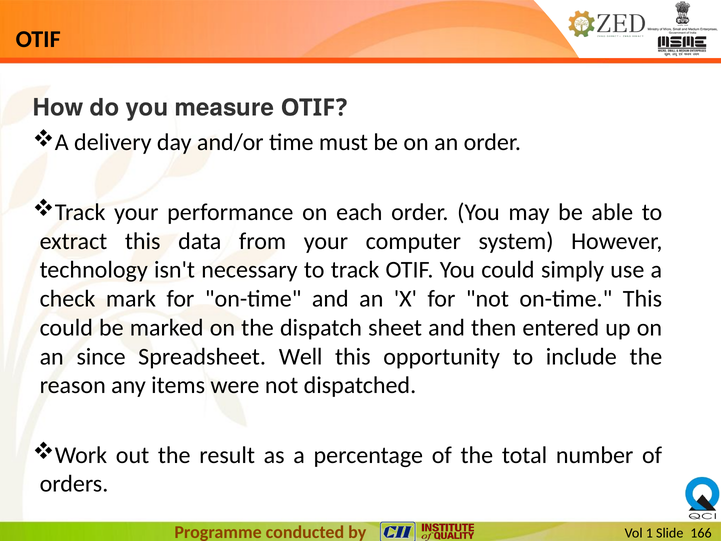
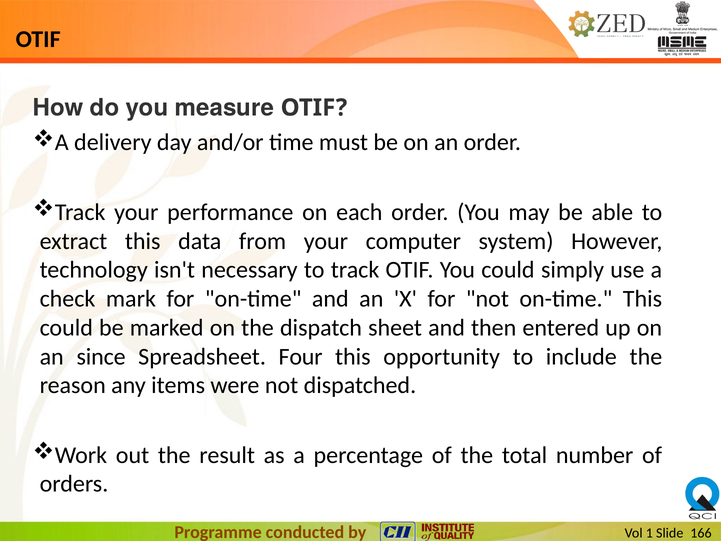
Well: Well -> Four
